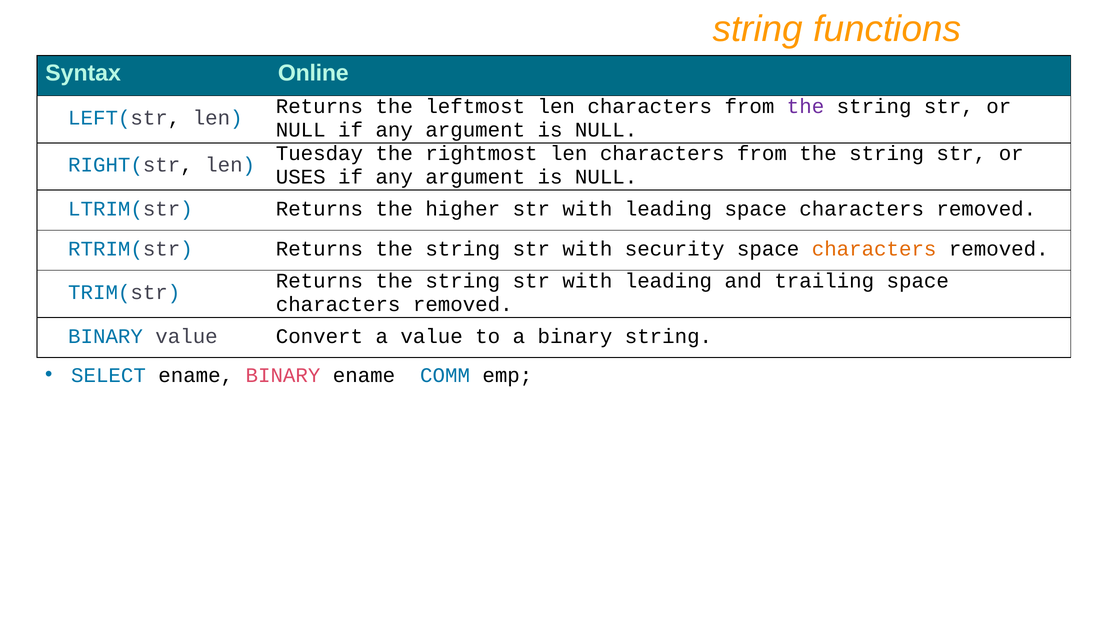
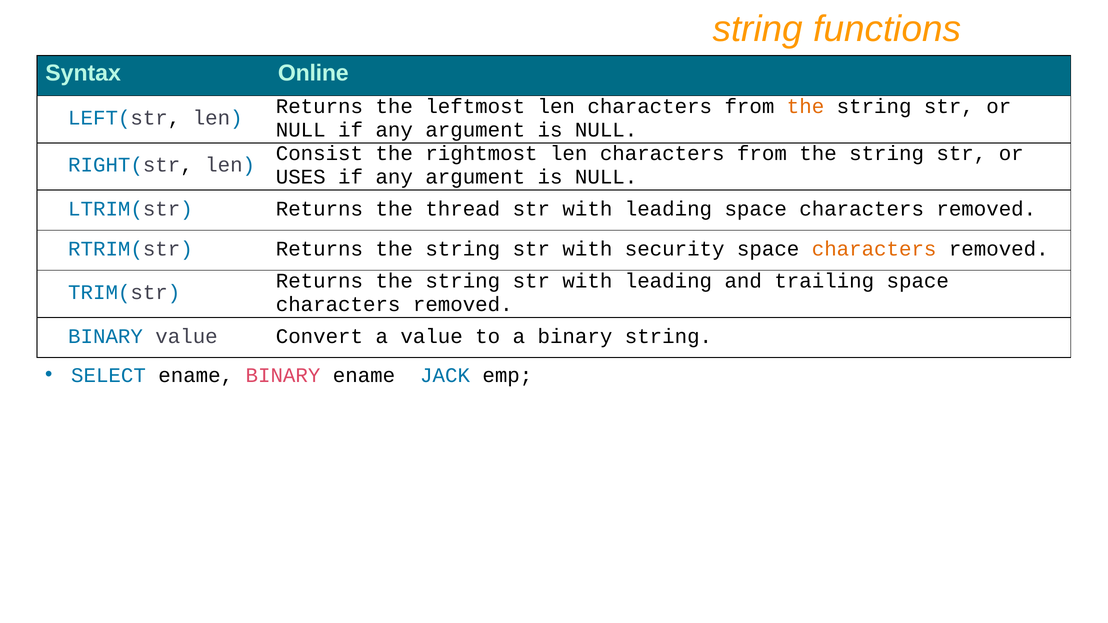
the at (806, 106) colour: purple -> orange
Tuesday: Tuesday -> Consist
higher: higher -> thread
COMM: COMM -> JACK
